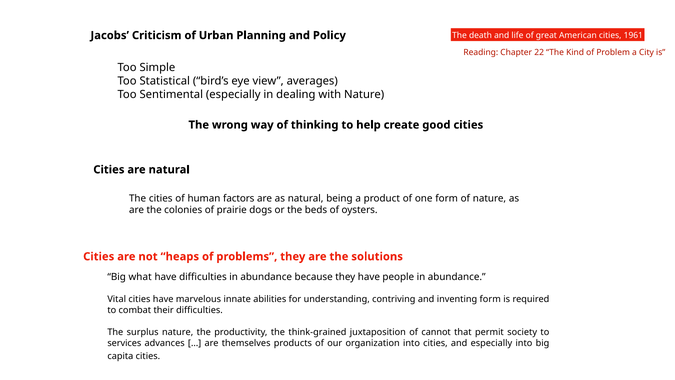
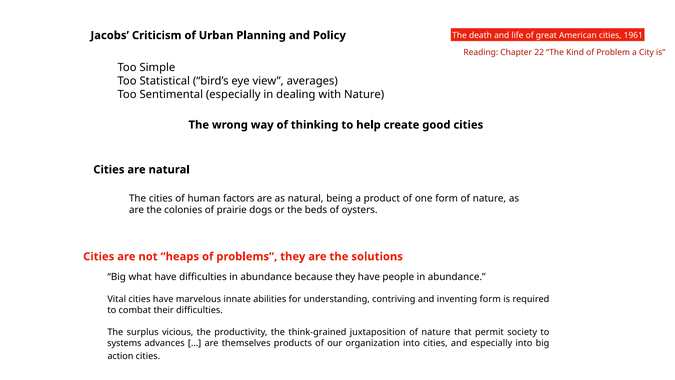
surplus nature: nature -> vicious
juxtaposition of cannot: cannot -> nature
services: services -> systems
capita: capita -> action
